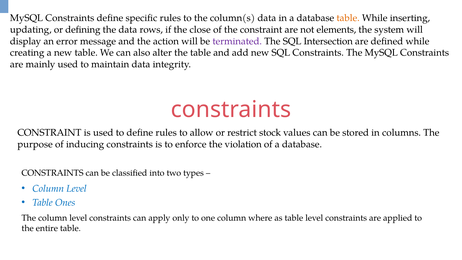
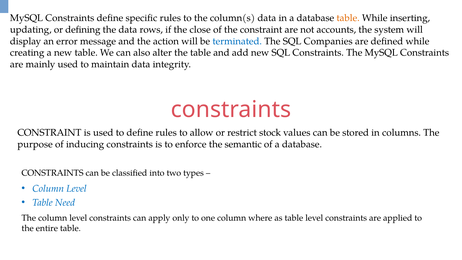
elements: elements -> accounts
terminated colour: purple -> blue
Intersection: Intersection -> Companies
violation: violation -> semantic
Ones: Ones -> Need
